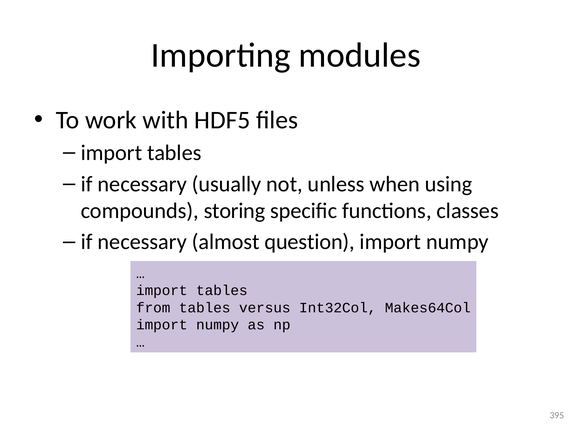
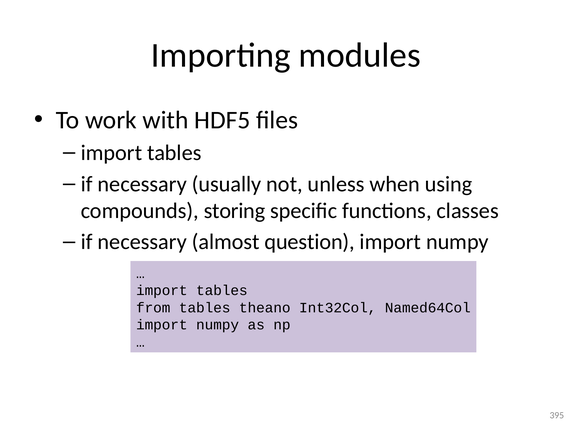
versus: versus -> theano
Makes64Col: Makes64Col -> Named64Col
